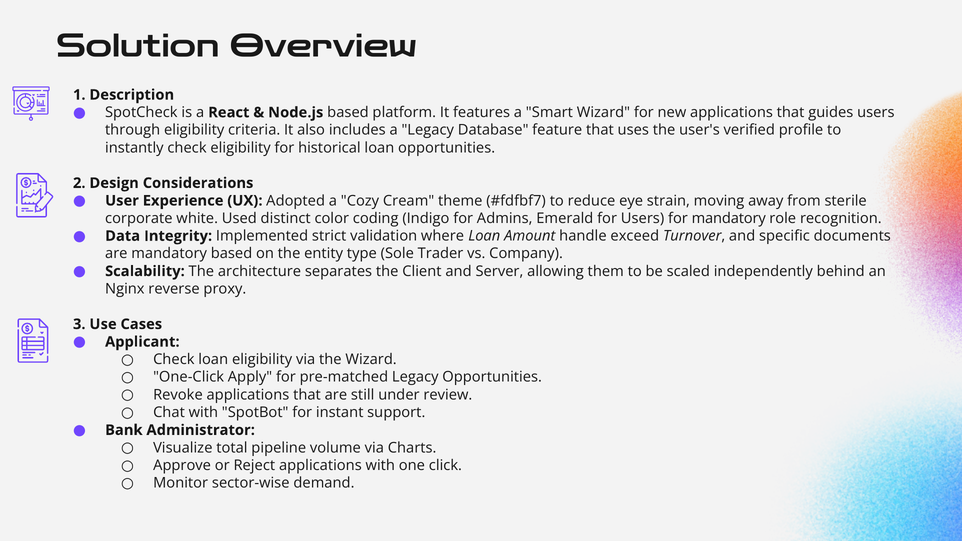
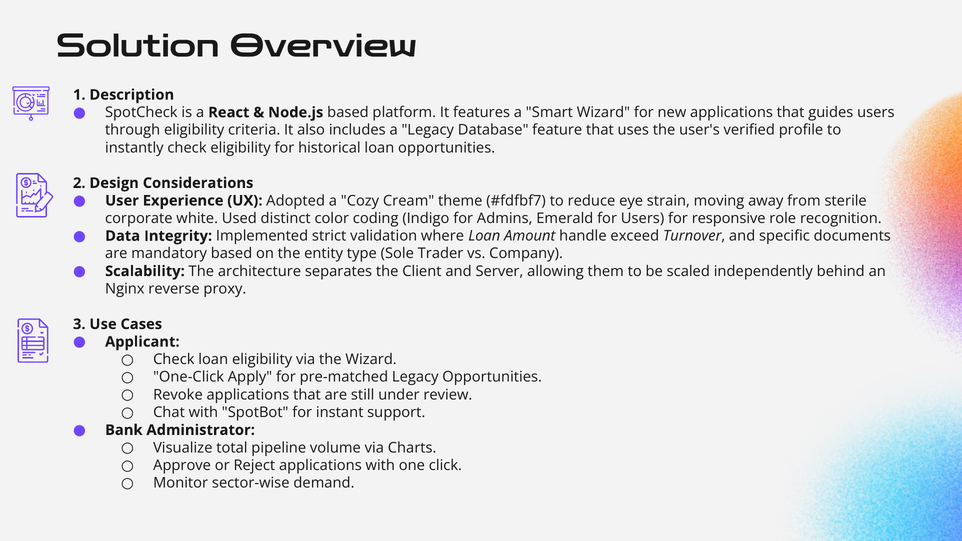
for mandatory: mandatory -> responsive
